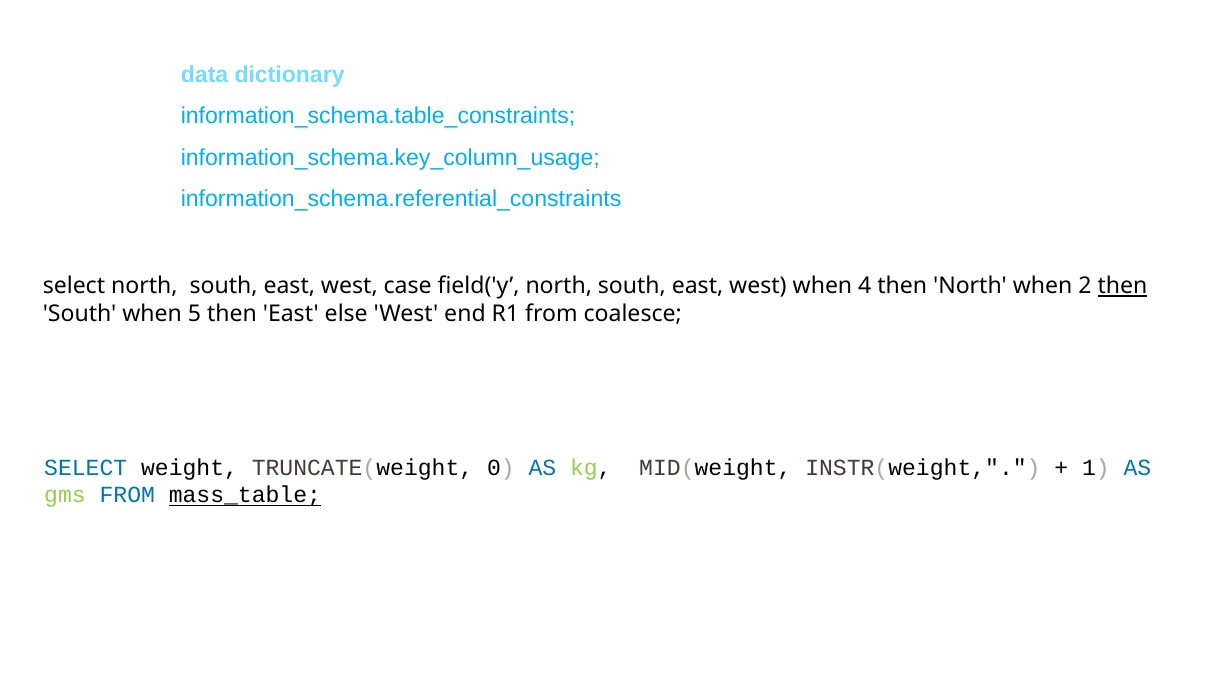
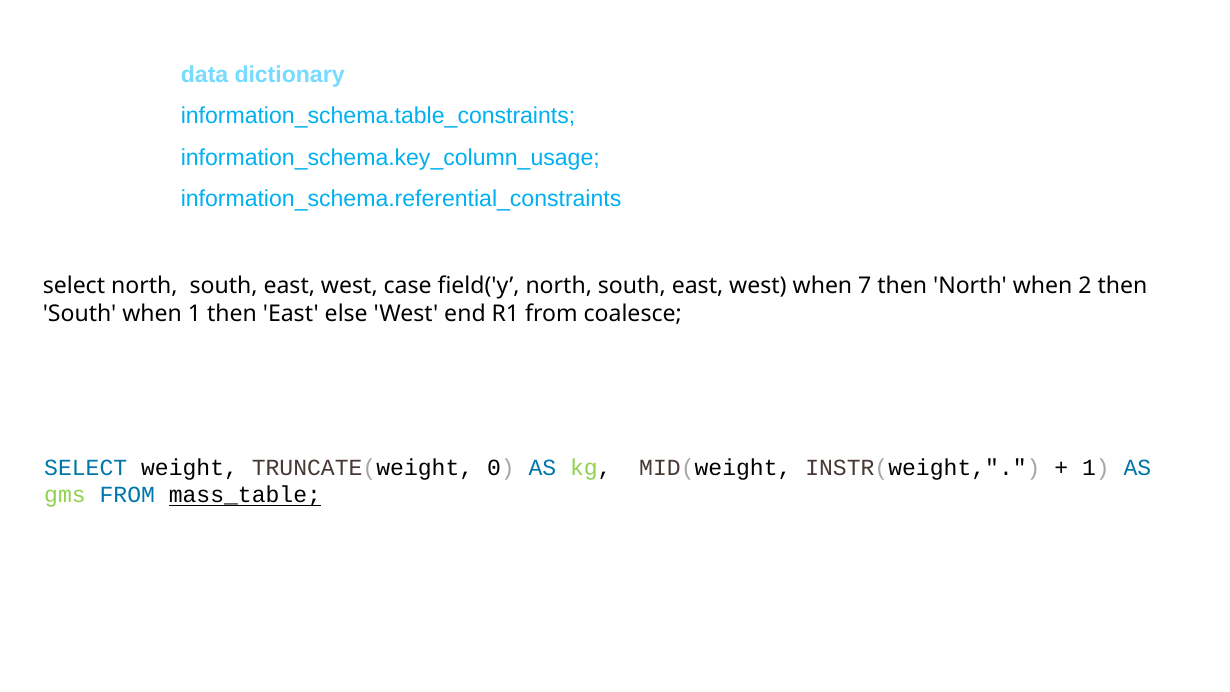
4: 4 -> 7
then at (1122, 286) underline: present -> none
when 5: 5 -> 1
